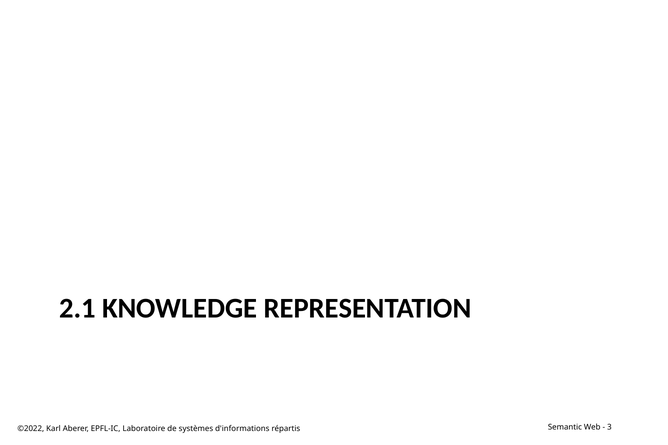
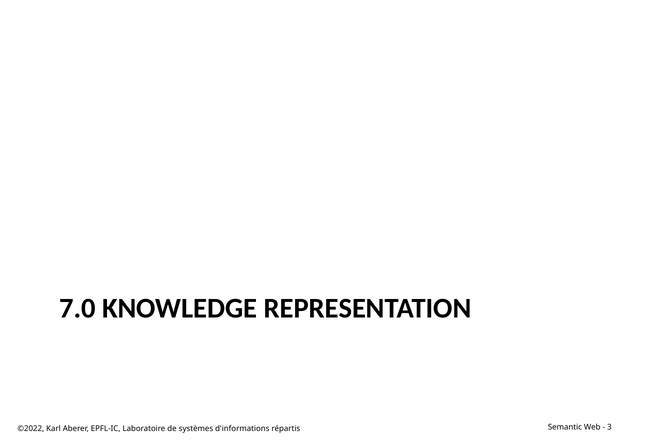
2.1: 2.1 -> 7.0
